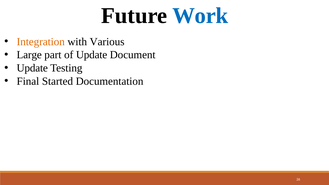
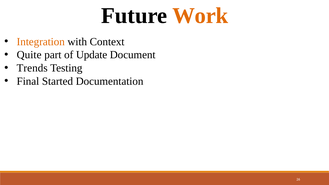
Work colour: blue -> orange
Various: Various -> Context
Large: Large -> Quite
Update at (32, 68): Update -> Trends
